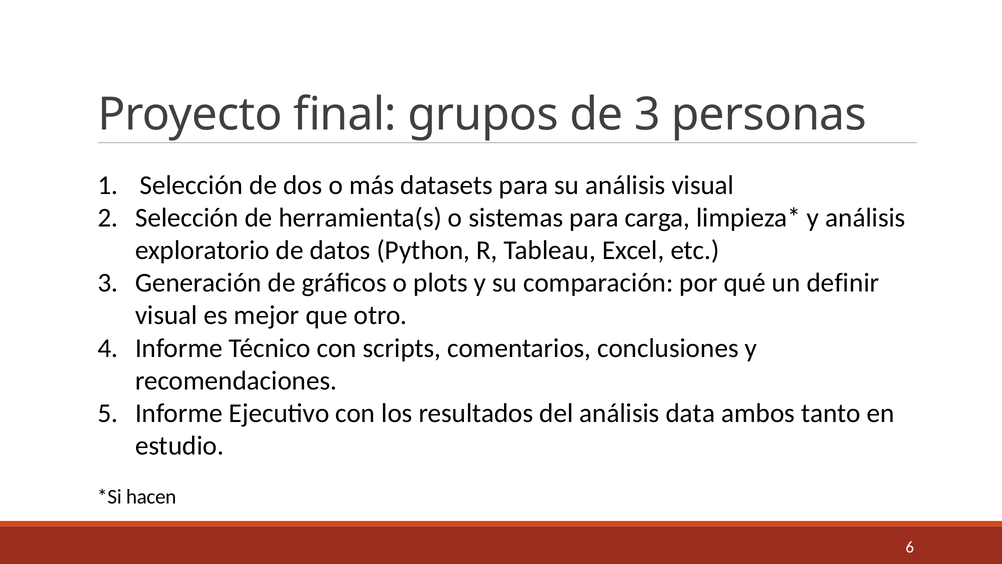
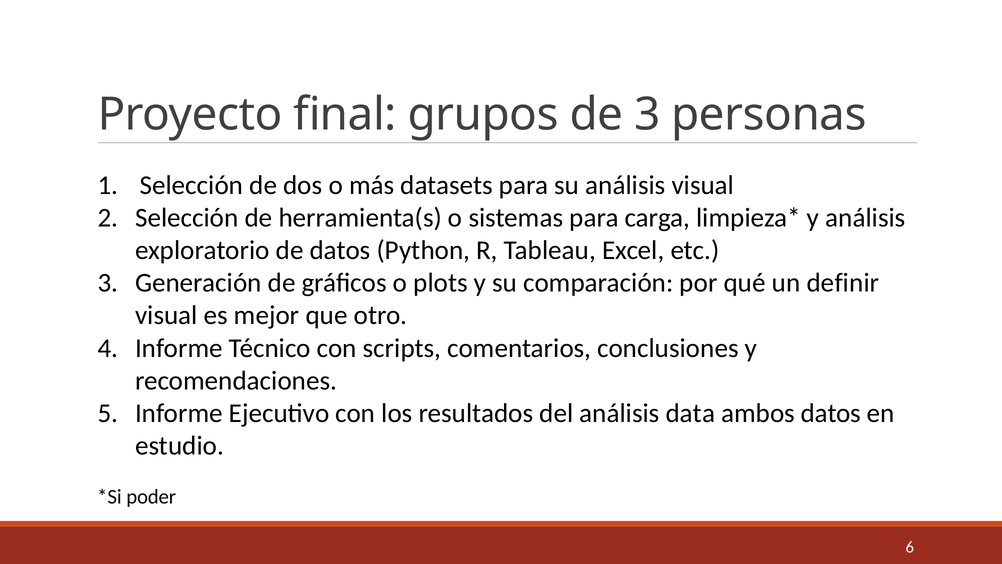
ambos tanto: tanto -> datos
hacen: hacen -> poder
